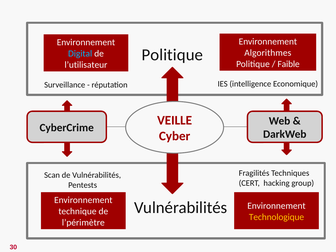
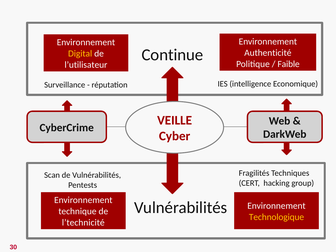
Politique at (172, 55): Politique -> Continue
Algorithmes: Algorithmes -> Authenticité
Digital colour: light blue -> yellow
l’périmètre: l’périmètre -> l’technicité
